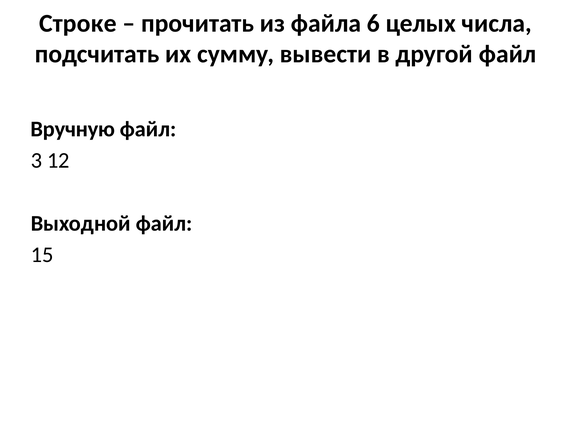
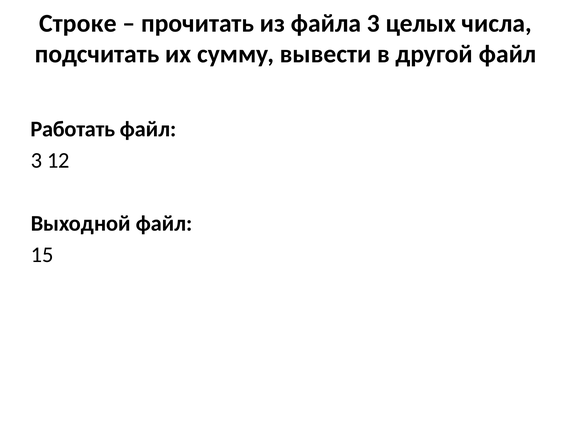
файла 6: 6 -> 3
Вручную: Вручную -> Работать
